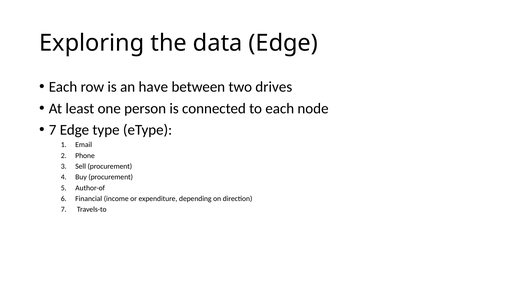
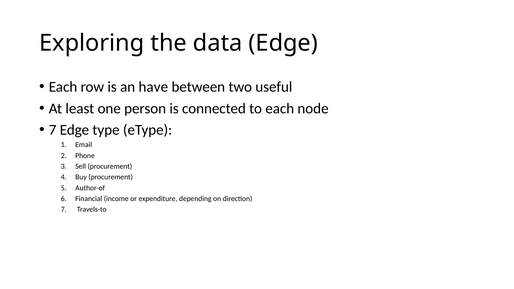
drives: drives -> useful
